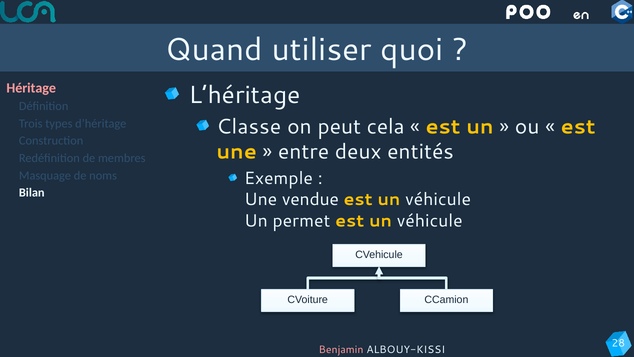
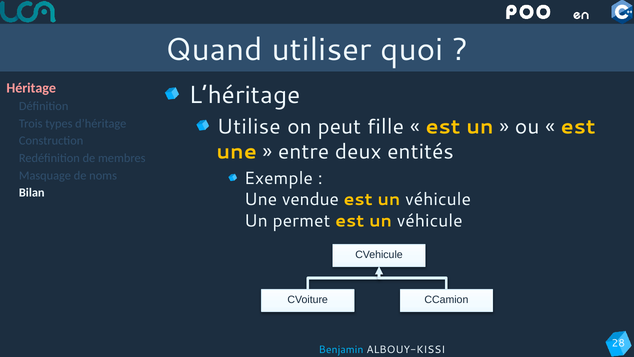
Classe: Classe -> Utilise
cela: cela -> fille
Benjamin colour: pink -> light blue
